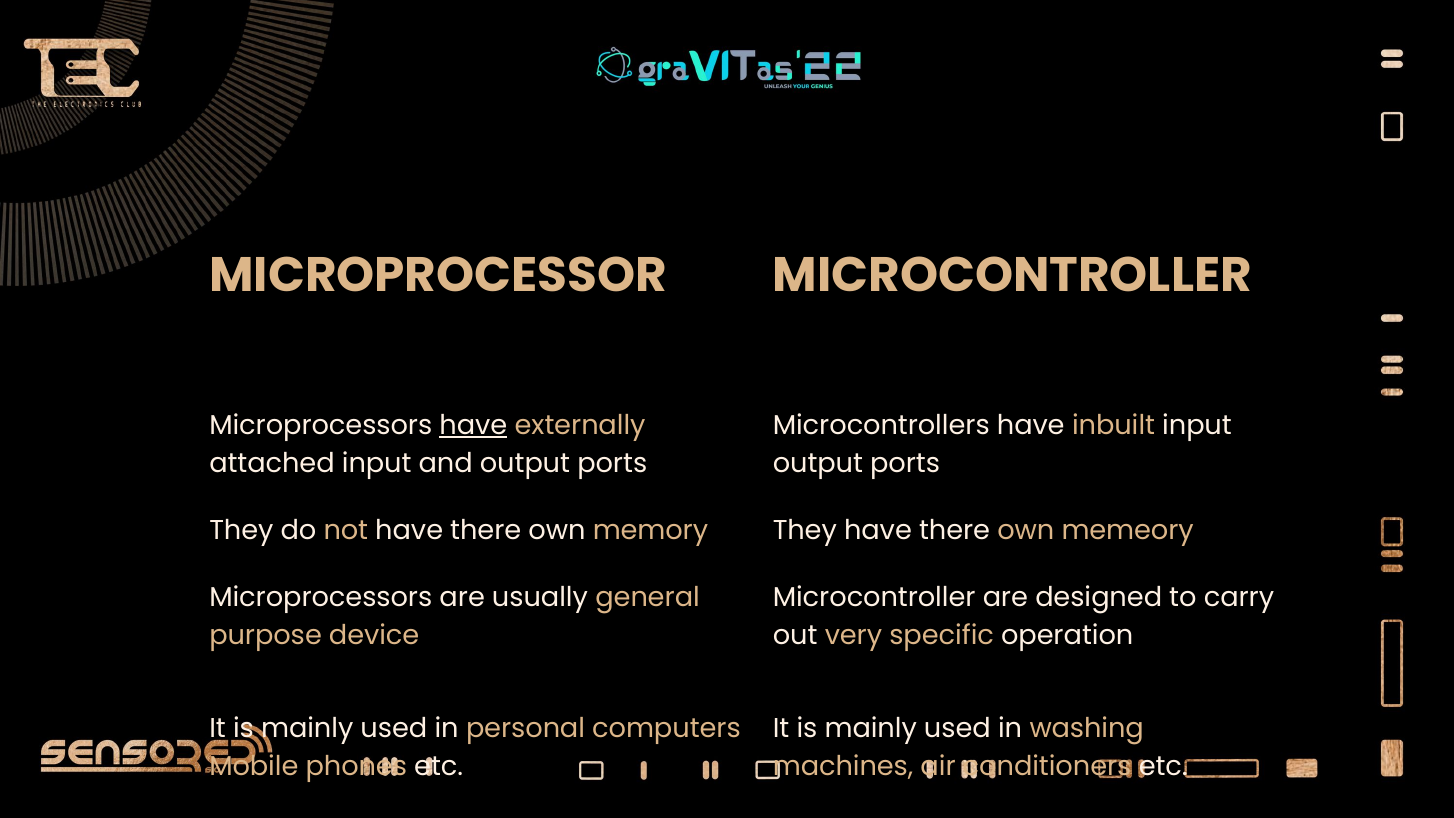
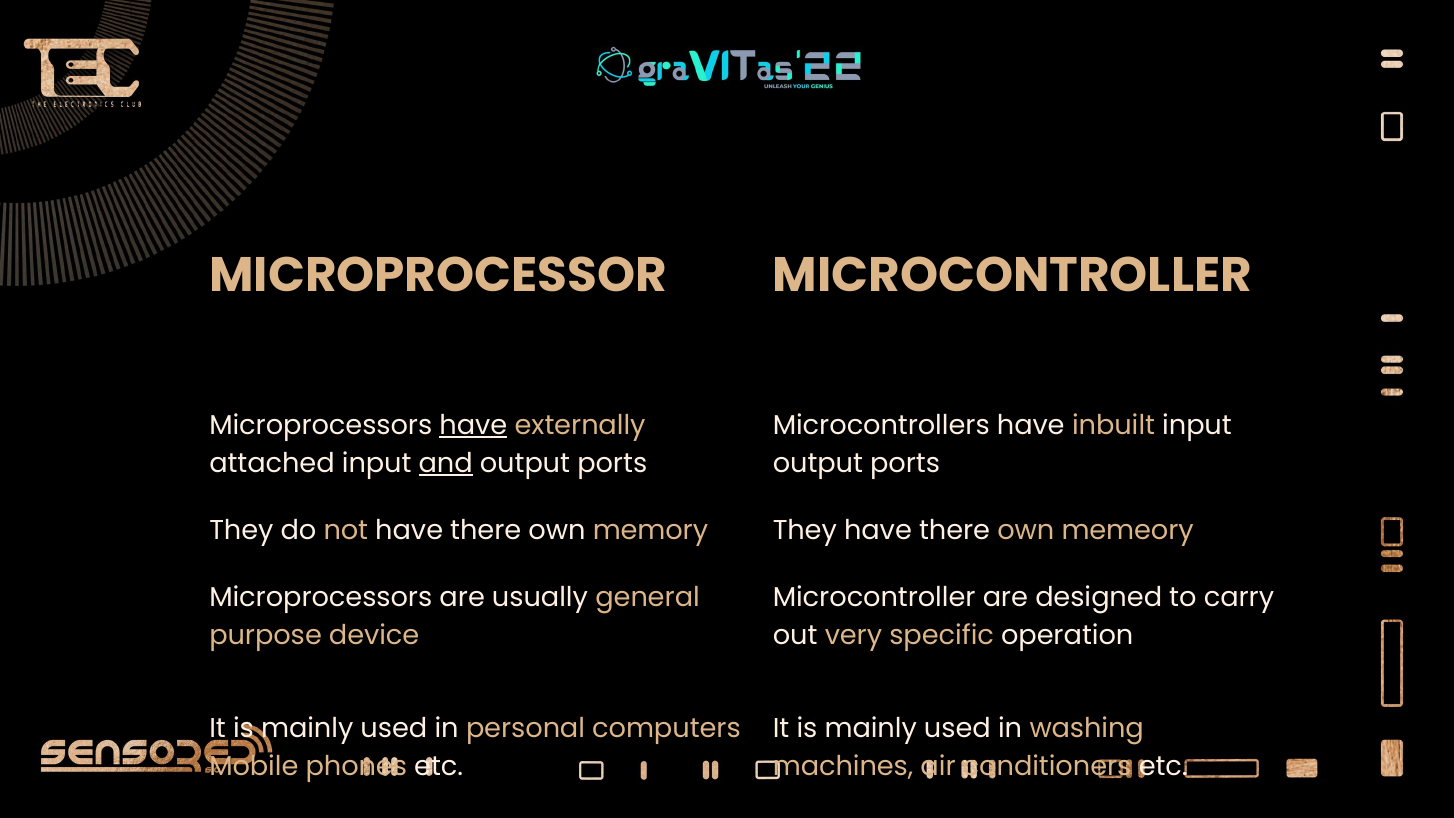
and underline: none -> present
